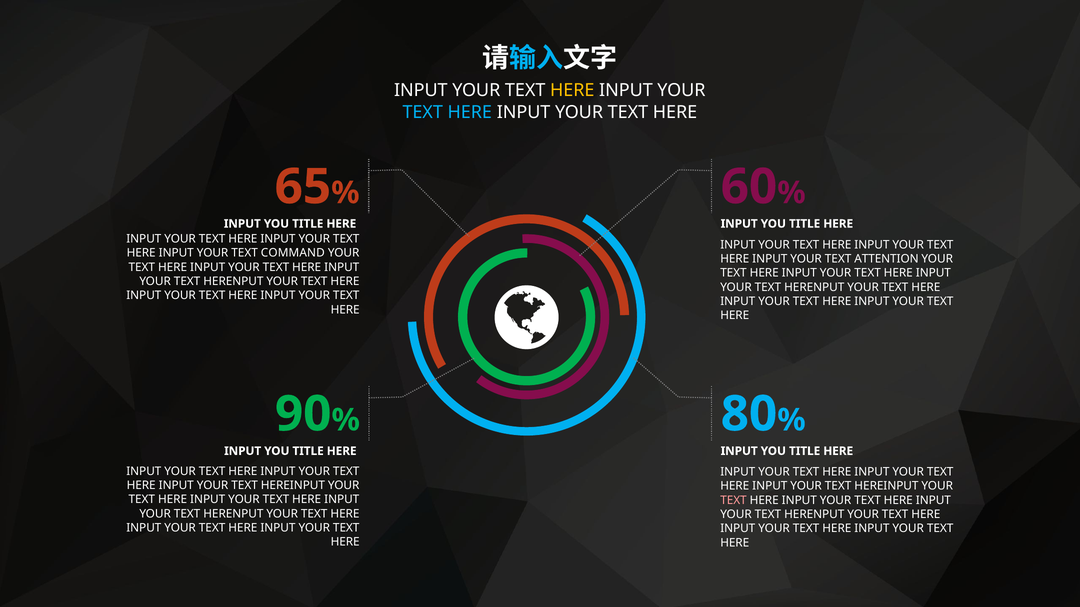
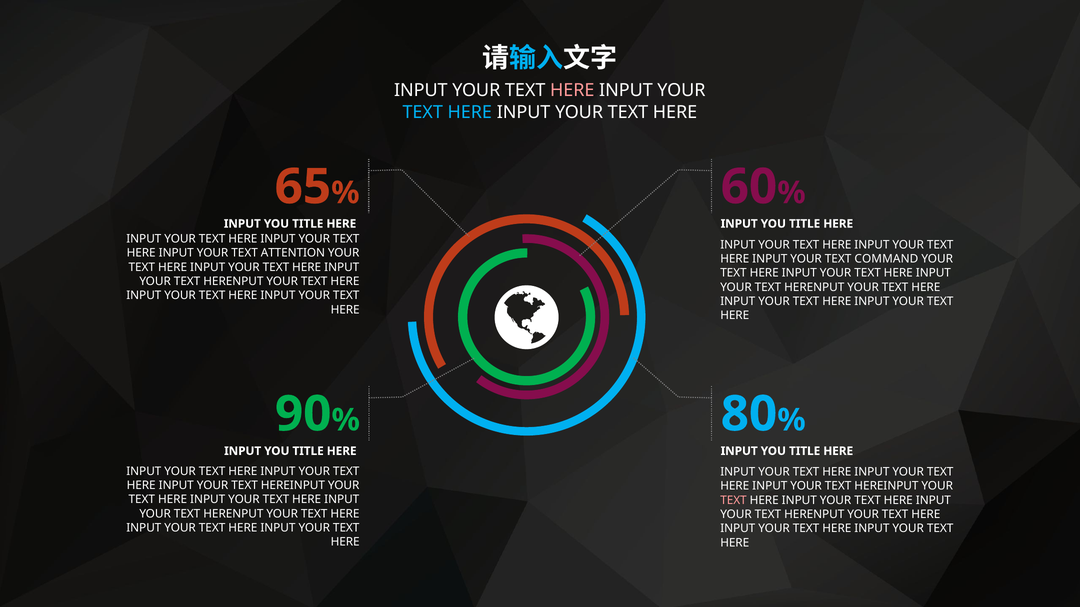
HERE at (572, 91) colour: yellow -> pink
COMMAND: COMMAND -> ATTENTION
ATTENTION: ATTENTION -> COMMAND
